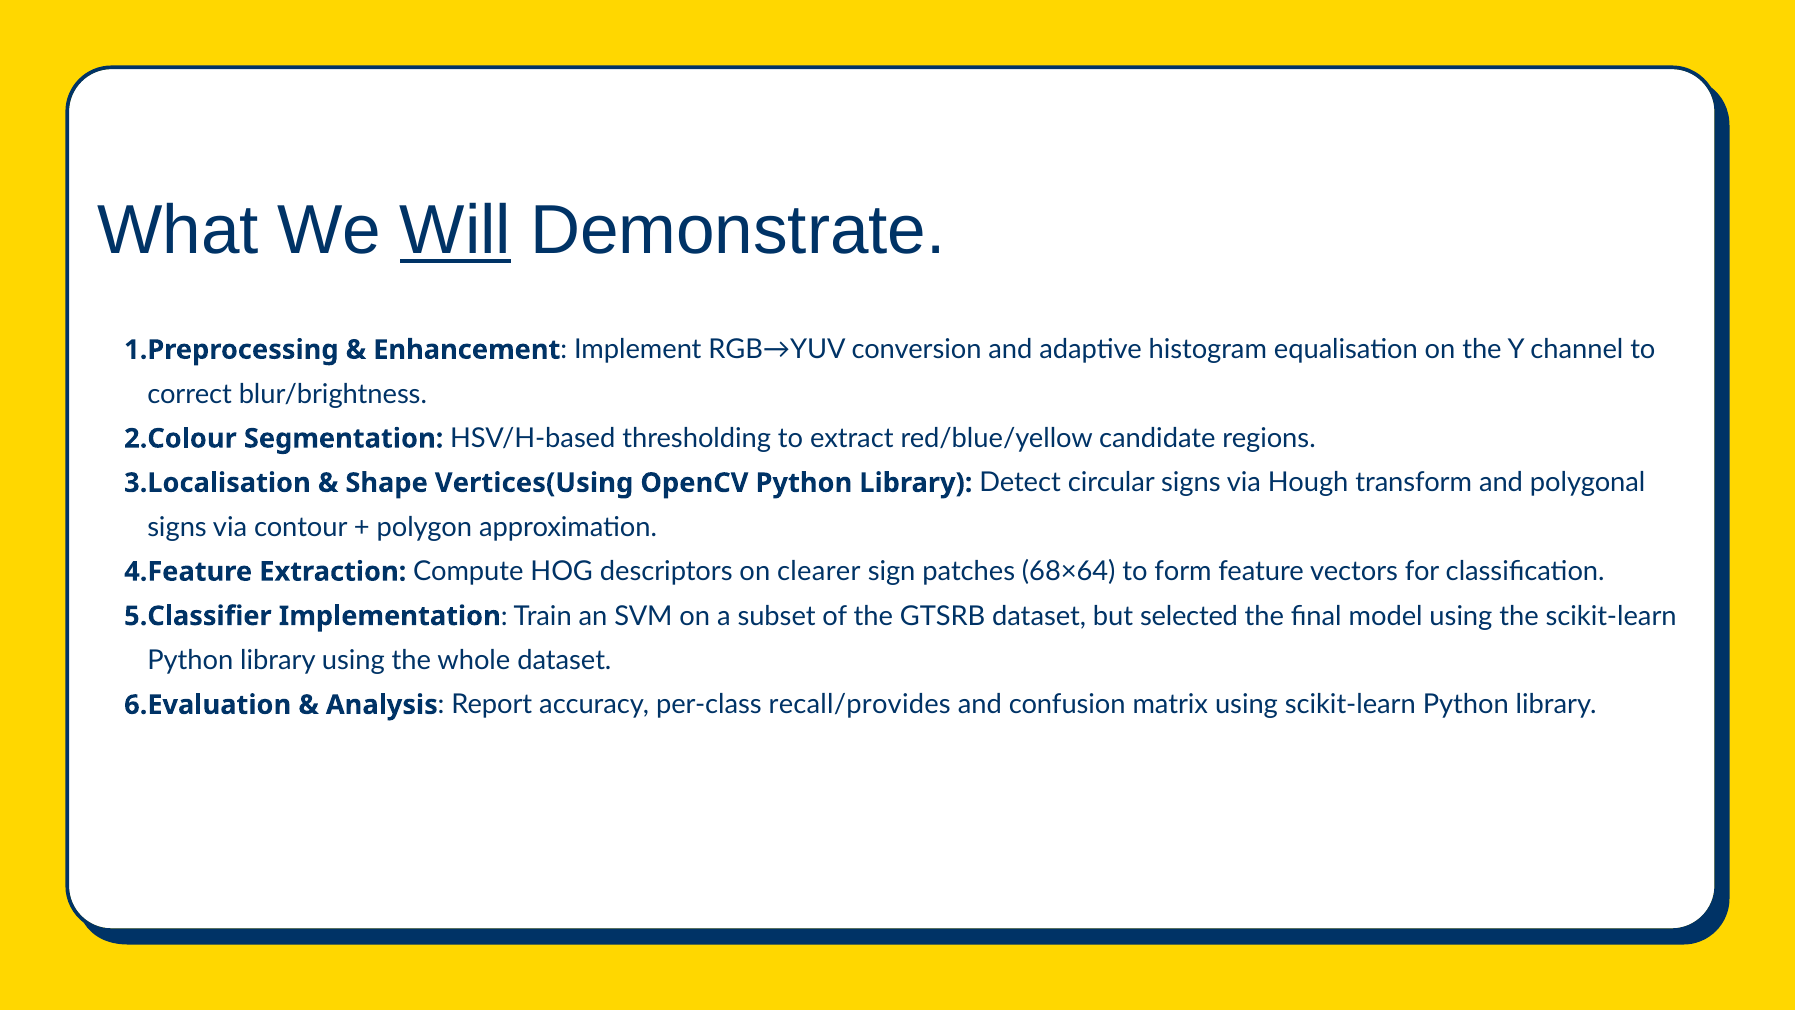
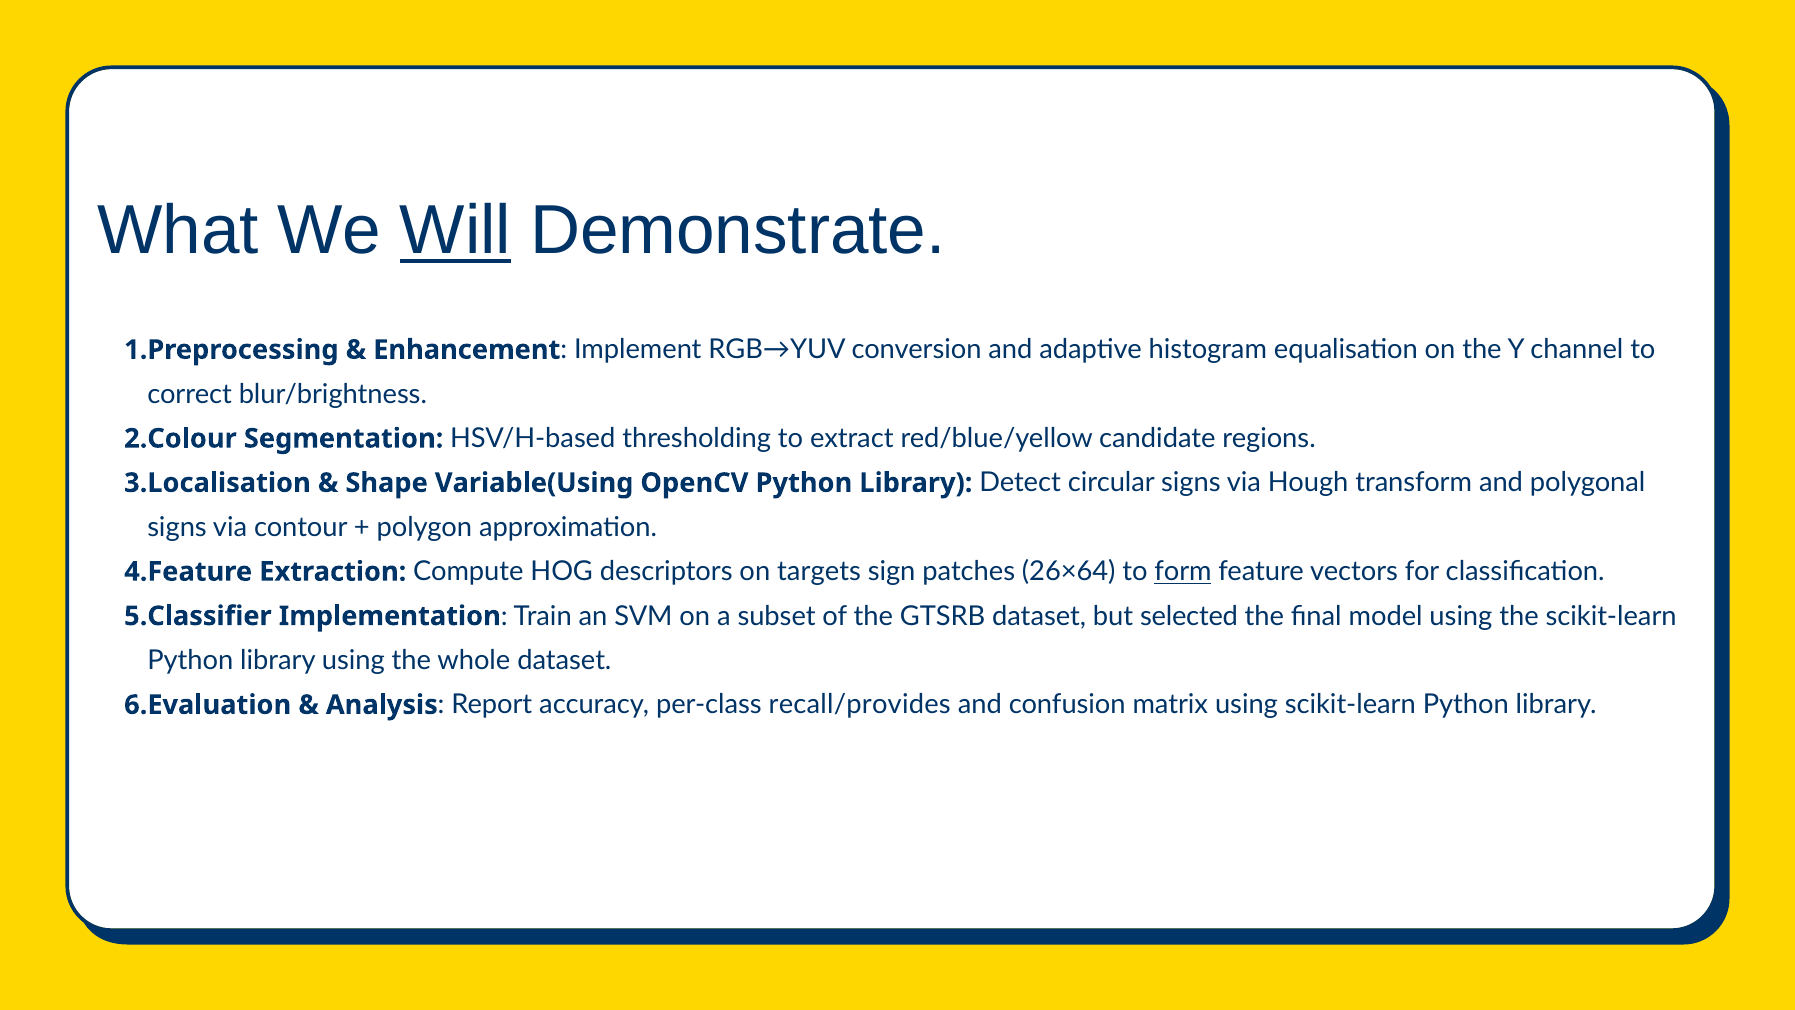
Vertices(Using: Vertices(Using -> Variable(Using
clearer: clearer -> targets
68×64: 68×64 -> 26×64
form underline: none -> present
